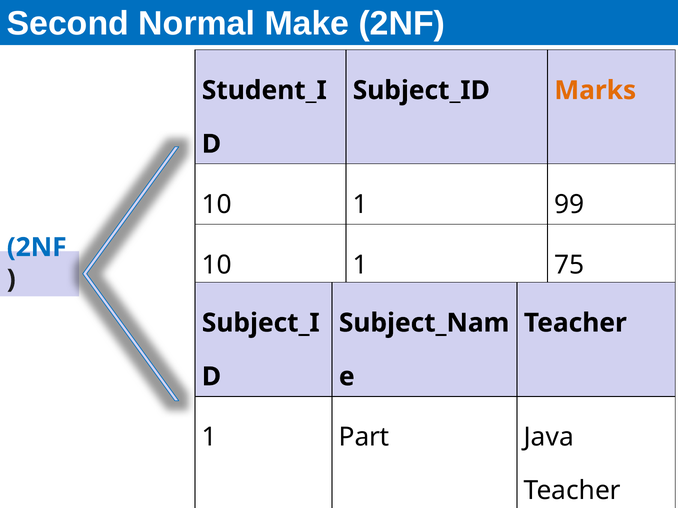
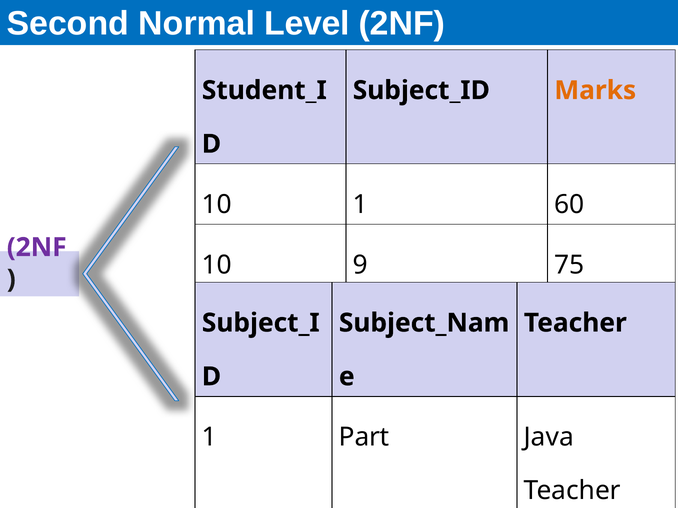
Make: Make -> Level
99: 99 -> 60
2NF at (37, 248) colour: blue -> purple
1 at (360, 265): 1 -> 9
